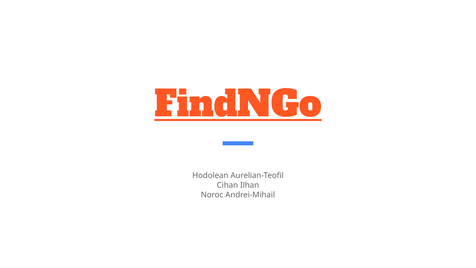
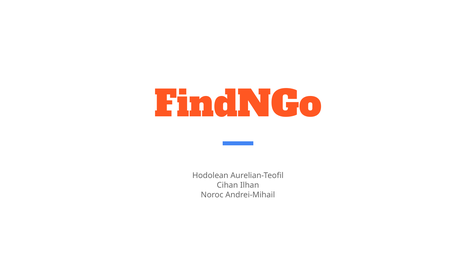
FindNGo underline: present -> none
